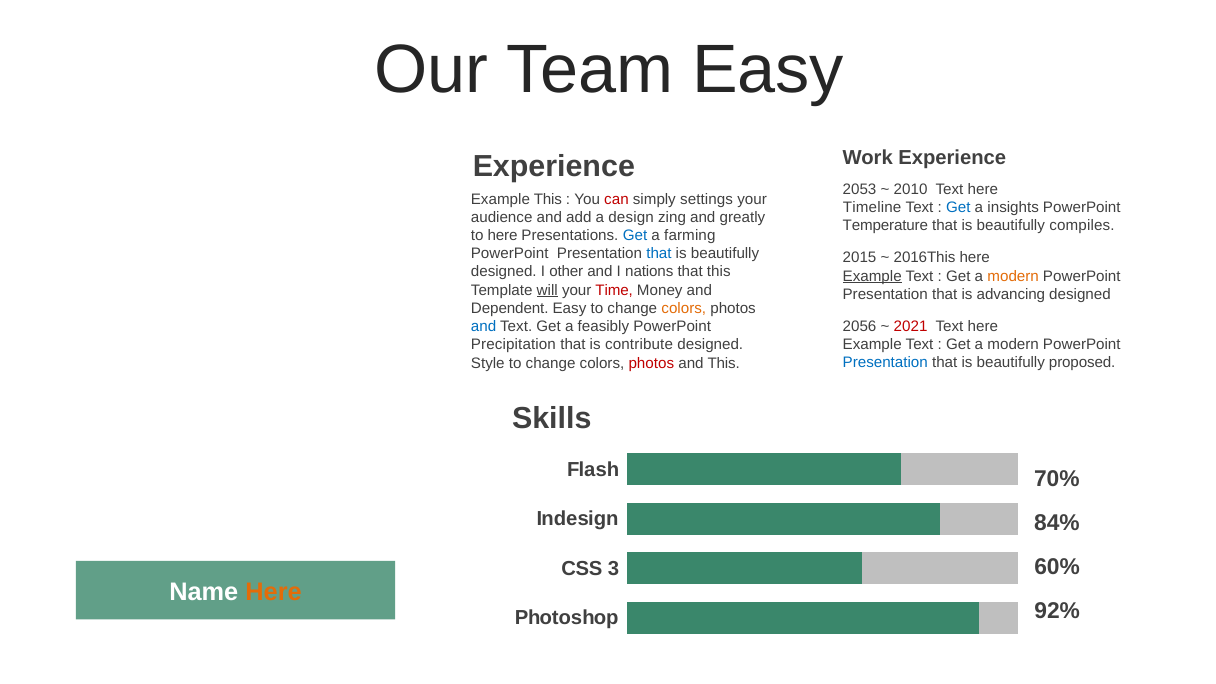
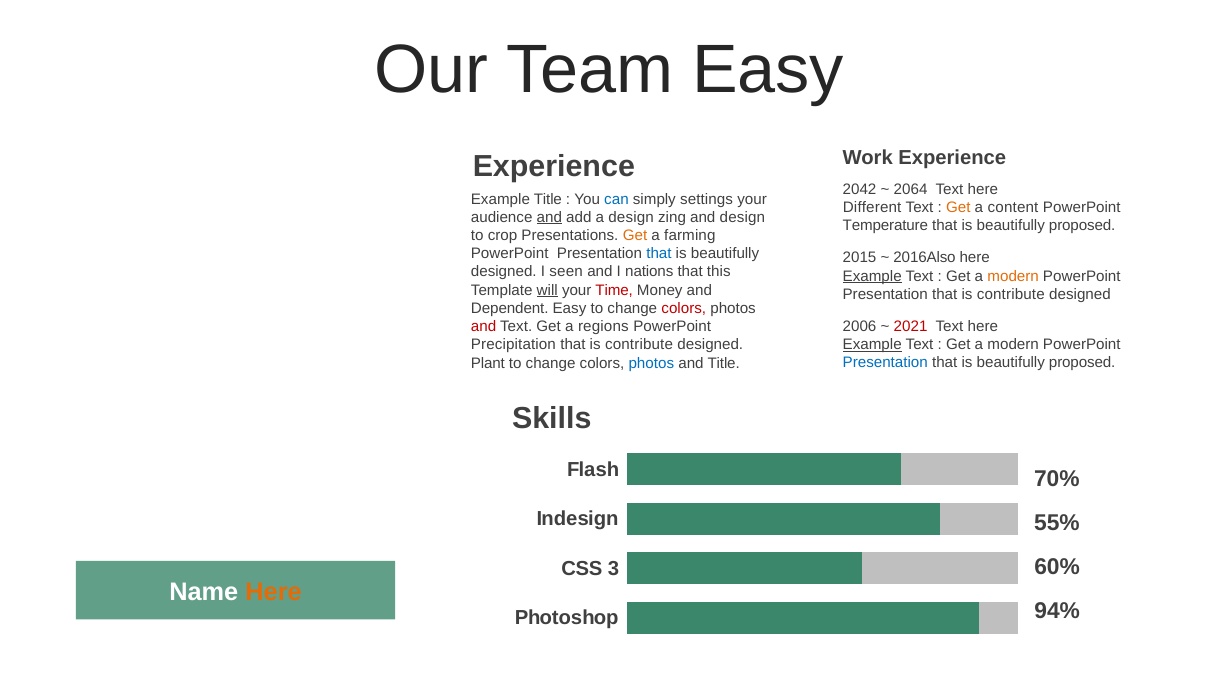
2053: 2053 -> 2042
2010: 2010 -> 2064
Example This: This -> Title
can colour: red -> blue
Timeline: Timeline -> Different
Get at (958, 208) colour: blue -> orange
insights: insights -> content
and at (549, 217) underline: none -> present
and greatly: greatly -> design
compiles at (1082, 226): compiles -> proposed
to here: here -> crop
Get at (635, 235) colour: blue -> orange
2016This: 2016This -> 2016Also
other: other -> seen
Presentation that is advancing: advancing -> contribute
colors at (684, 308) colour: orange -> red
2056: 2056 -> 2006
and at (484, 327) colour: blue -> red
feasibly: feasibly -> regions
Example at (872, 345) underline: none -> present
Style: Style -> Plant
photos at (651, 363) colour: red -> blue
and This: This -> Title
84%: 84% -> 55%
92%: 92% -> 94%
